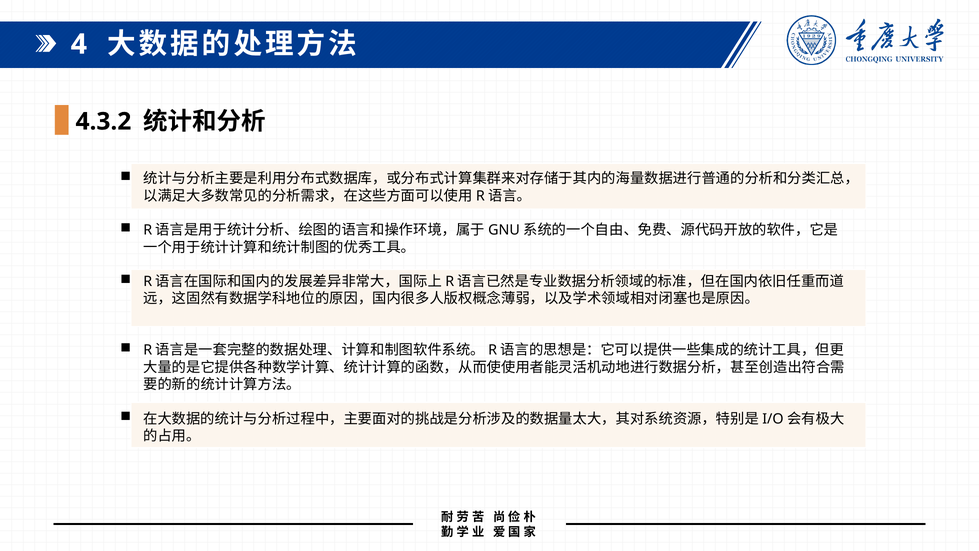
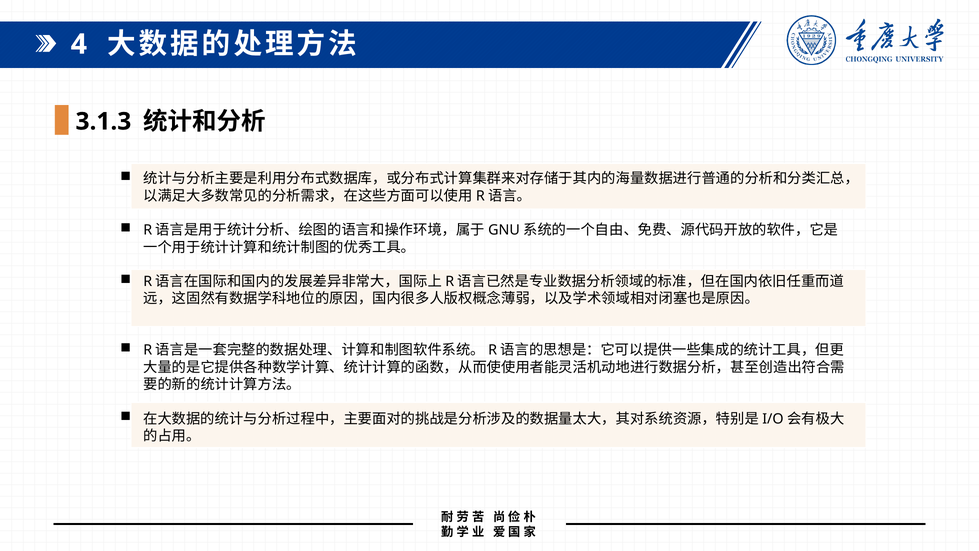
4.3.2: 4.3.2 -> 3.1.3
